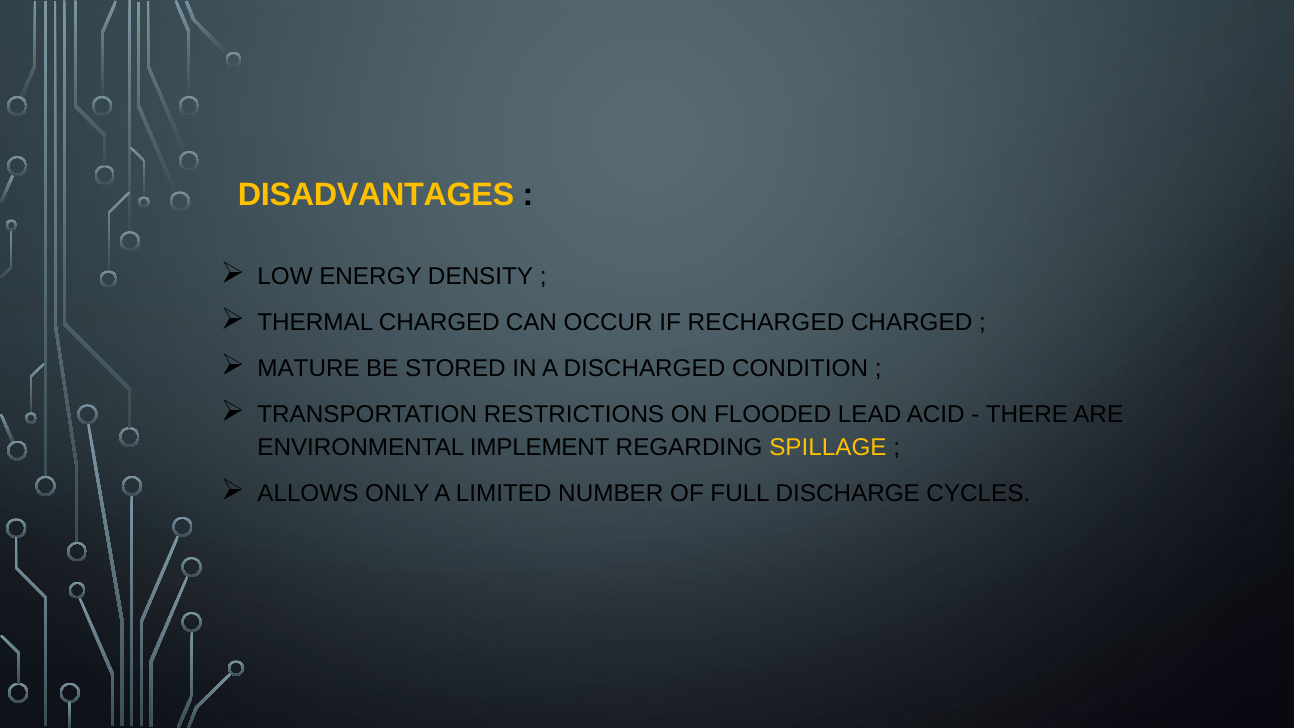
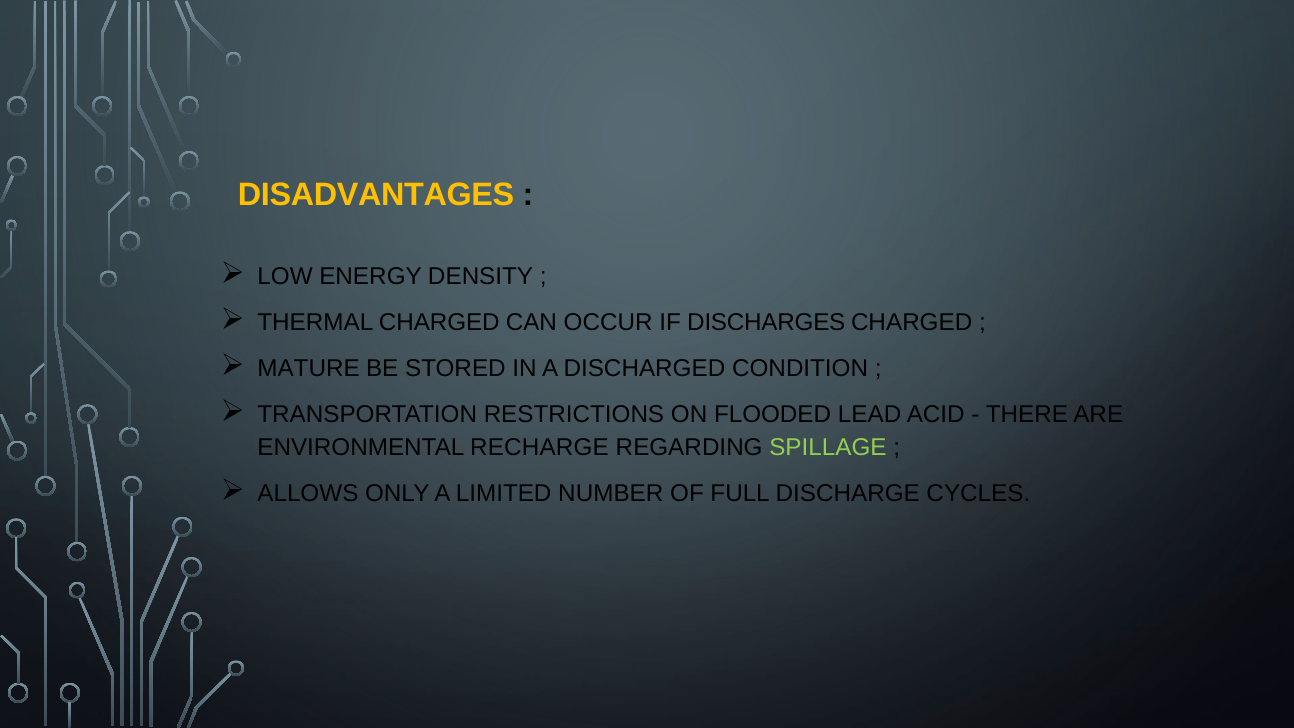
RECHARGED: RECHARGED -> DISCHARGES
IMPLEMENT: IMPLEMENT -> RECHARGE
SPILLAGE colour: yellow -> light green
